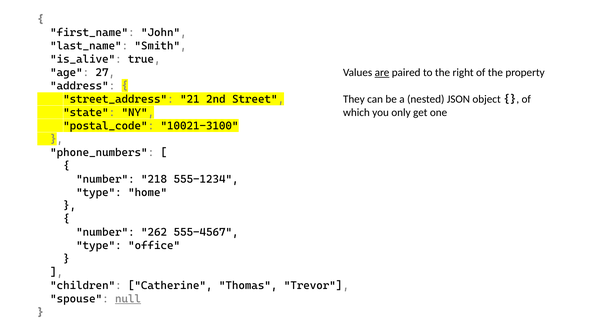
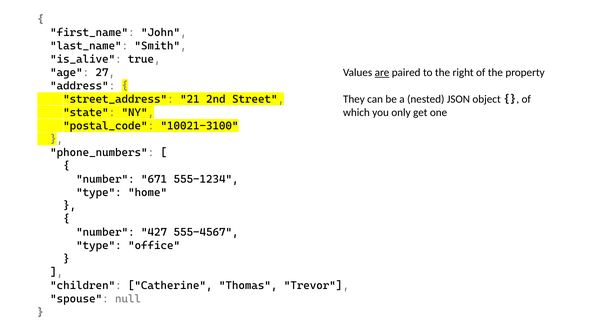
218: 218 -> 671
262: 262 -> 427
null underline: present -> none
